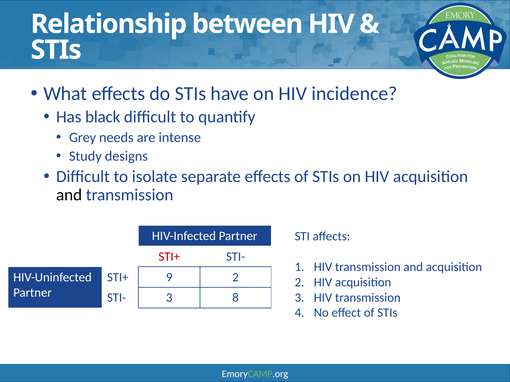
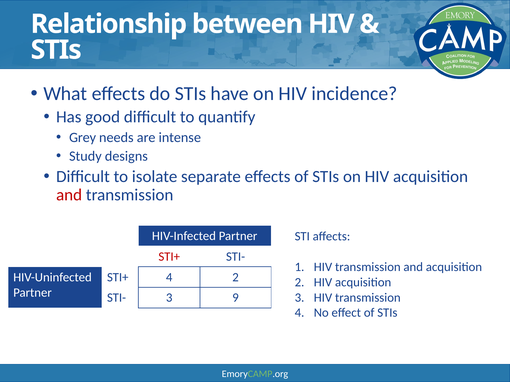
black: black -> good
and at (69, 195) colour: black -> red
STI+ 9: 9 -> 4
8: 8 -> 9
